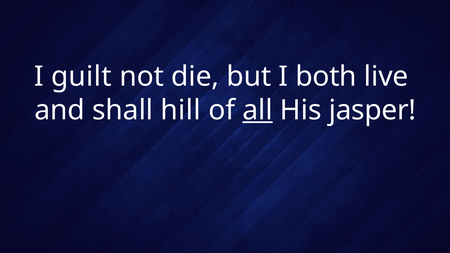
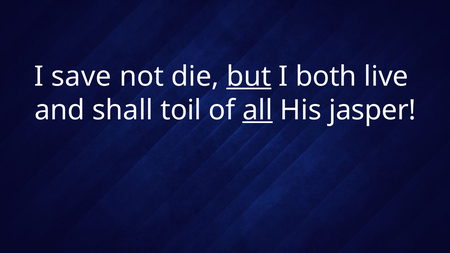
guilt: guilt -> save
but underline: none -> present
hill: hill -> toil
